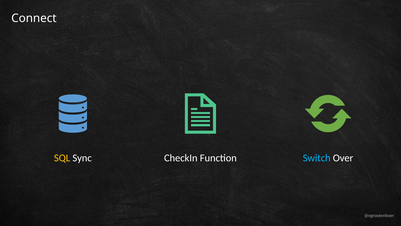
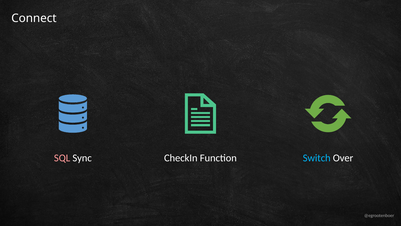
SQL colour: yellow -> pink
